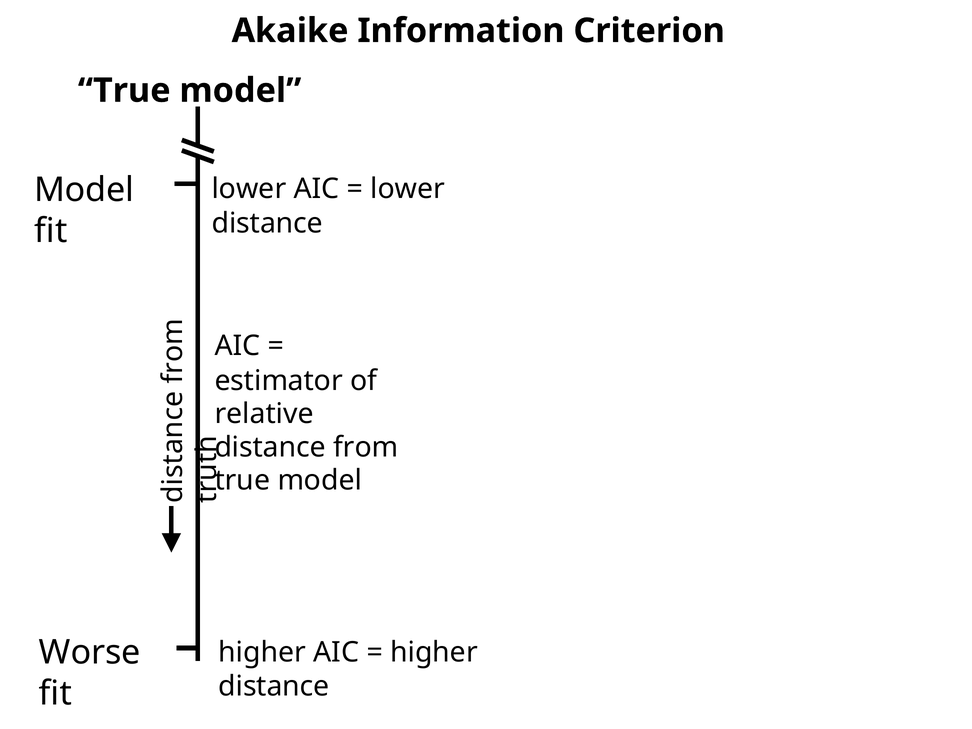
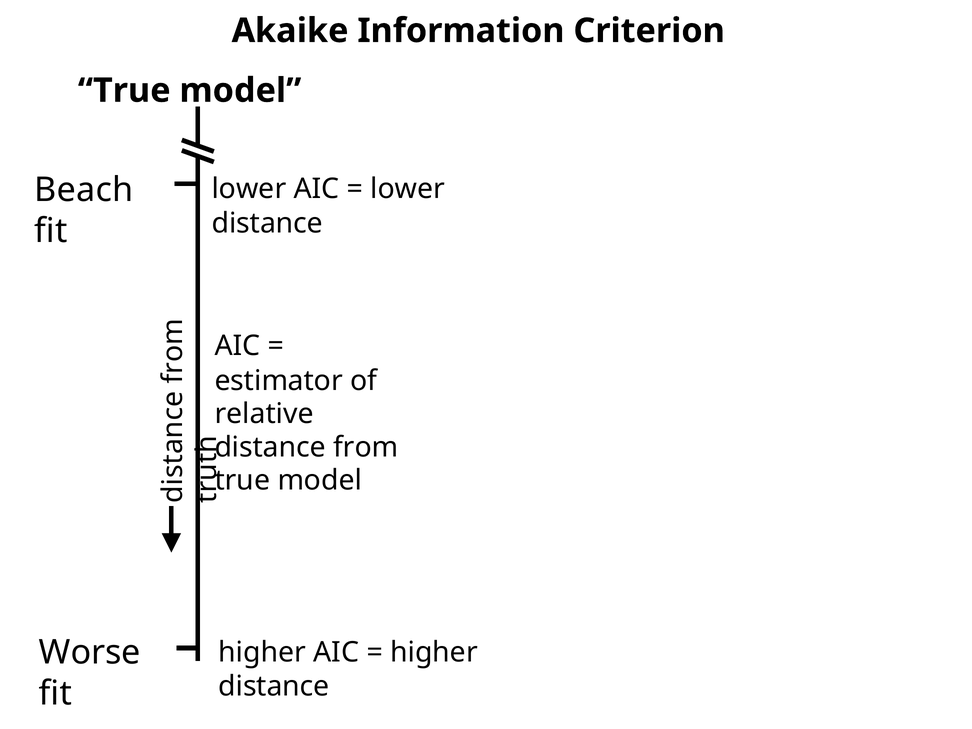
Model at (84, 190): Model -> Beach
